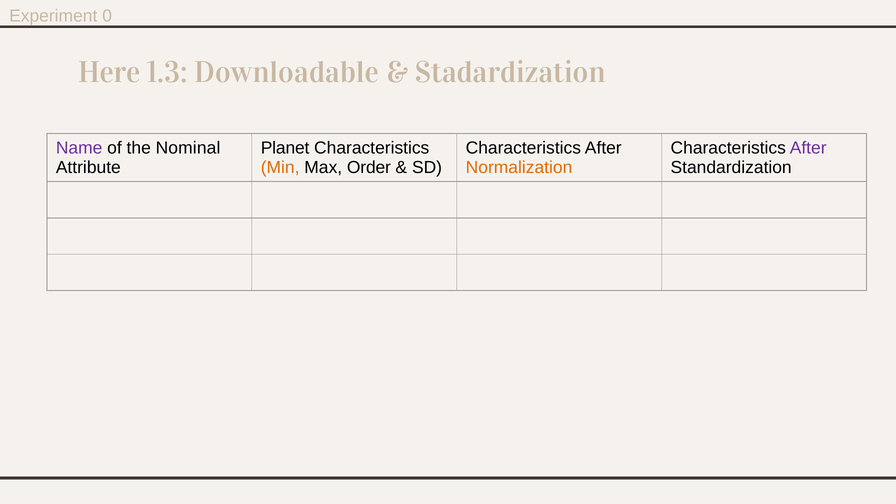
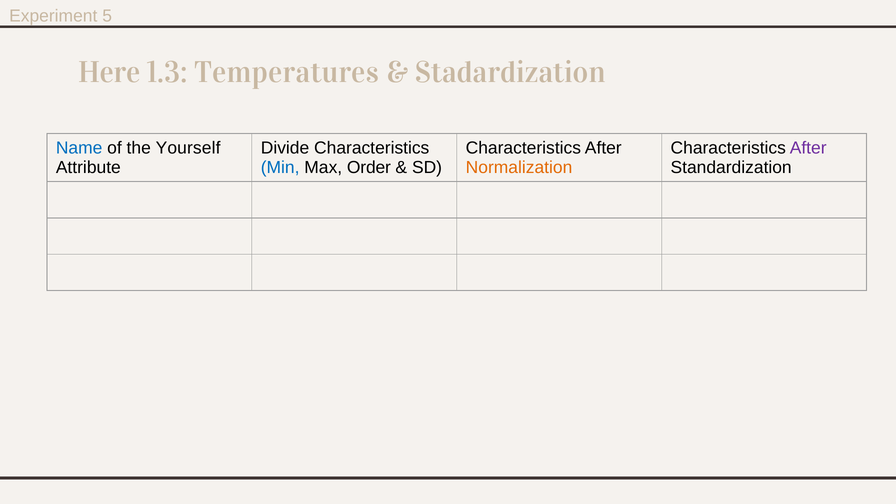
0: 0 -> 5
Downloadable: Downloadable -> Temperatures
Name colour: purple -> blue
Nominal: Nominal -> Yourself
Planet: Planet -> Divide
Min colour: orange -> blue
